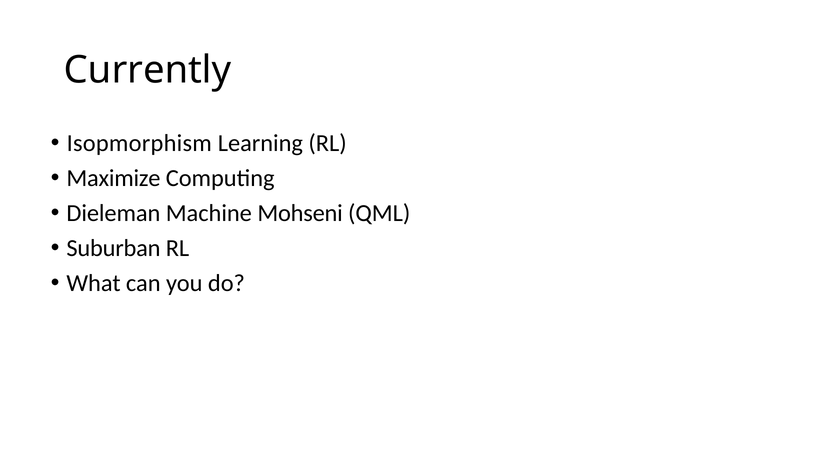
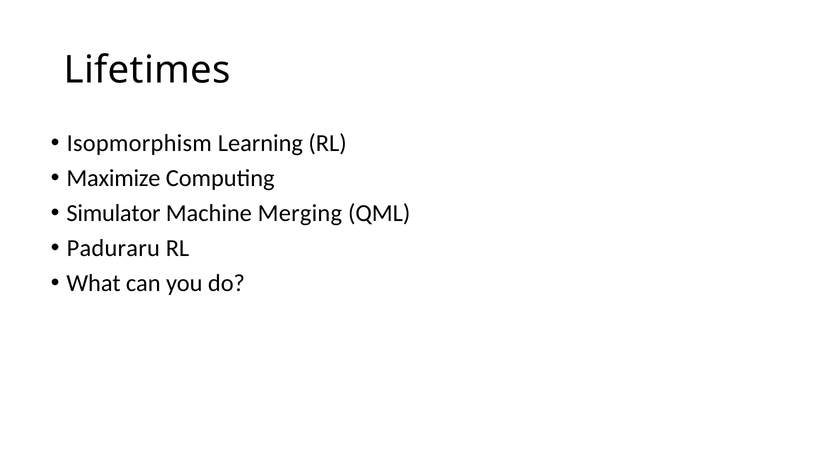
Currently: Currently -> Lifetimes
Dieleman: Dieleman -> Simulator
Mohseni: Mohseni -> Merging
Suburban: Suburban -> Paduraru
